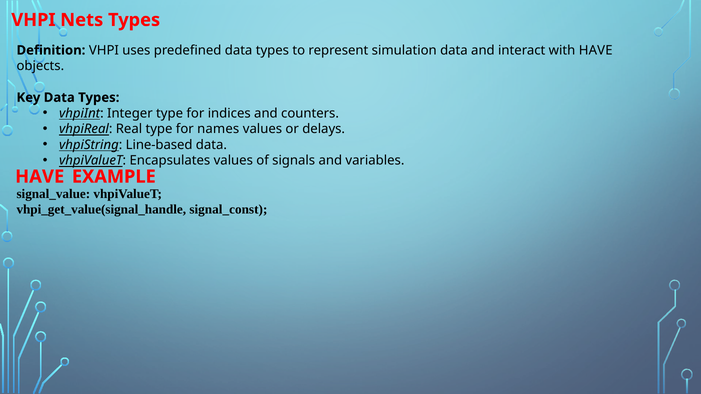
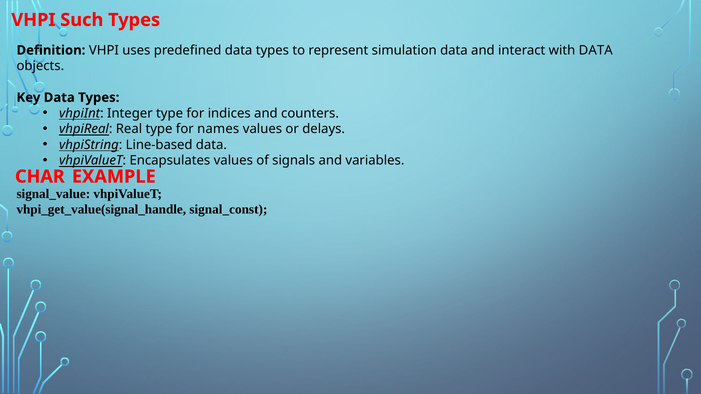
Nets: Nets -> Such
with HAVE: HAVE -> DATA
HAVE at (40, 177): HAVE -> CHAR
